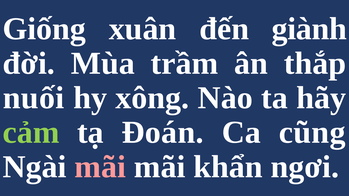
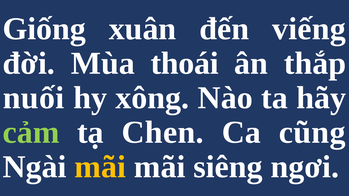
giành: giành -> viếng
trầm: trầm -> thoái
Đoán: Đoán -> Chen
mãi at (100, 167) colour: pink -> yellow
khẩn: khẩn -> siêng
